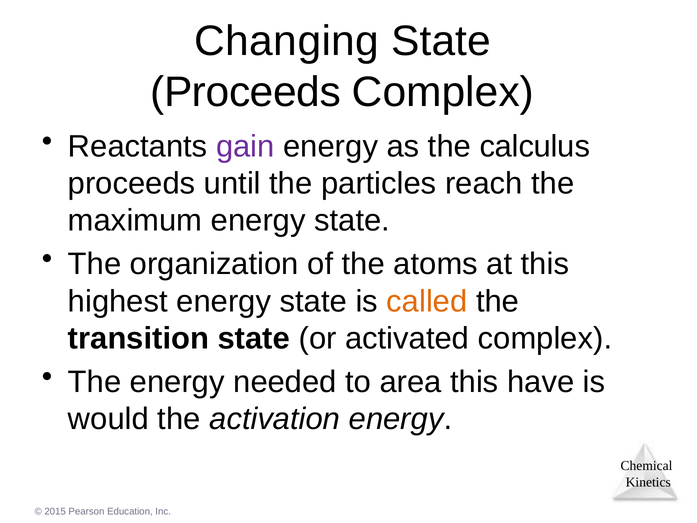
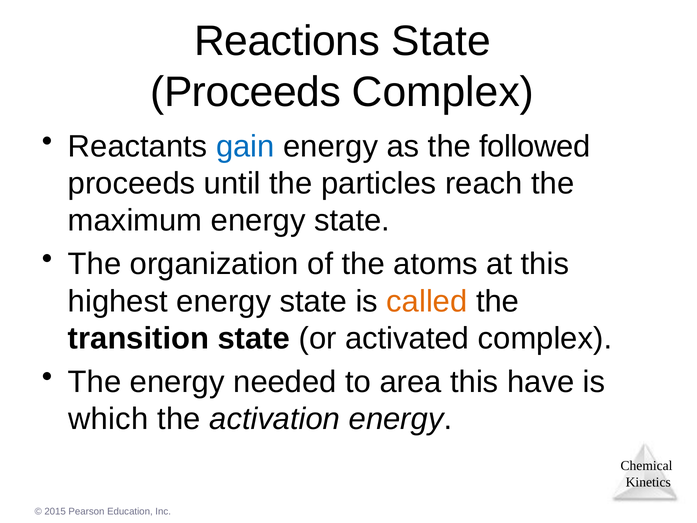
Changing: Changing -> Reactions
gain colour: purple -> blue
calculus: calculus -> followed
would: would -> which
